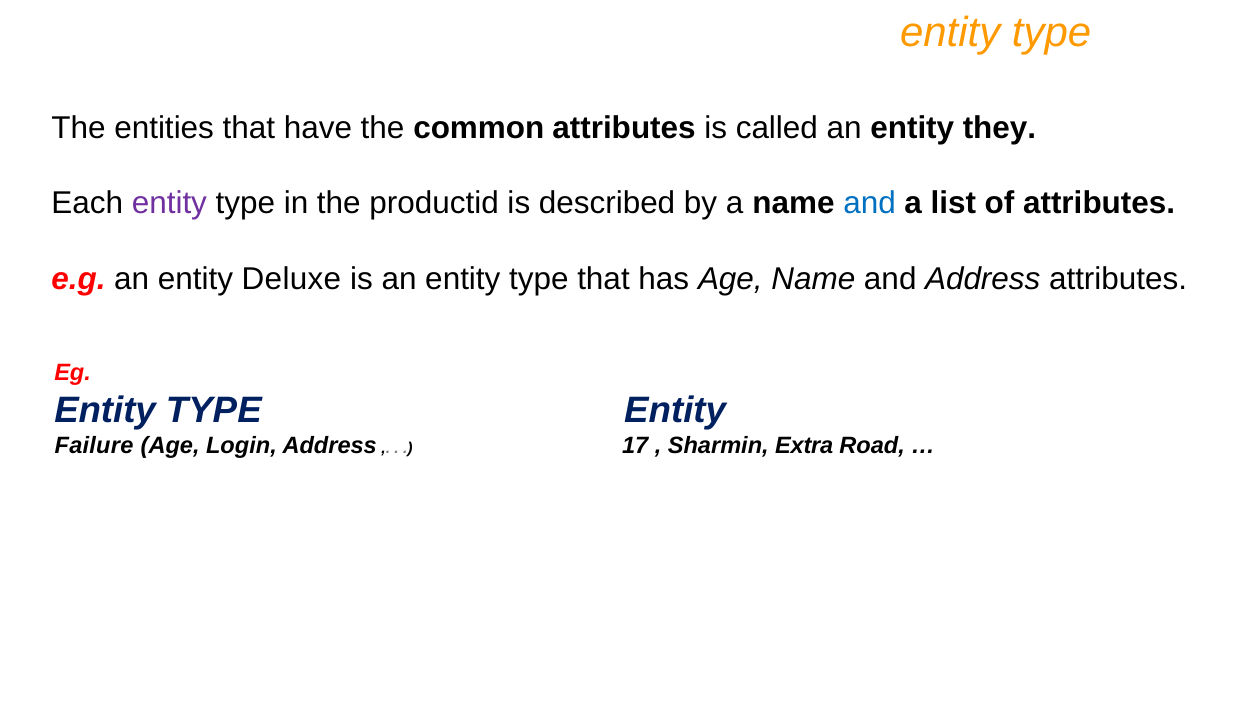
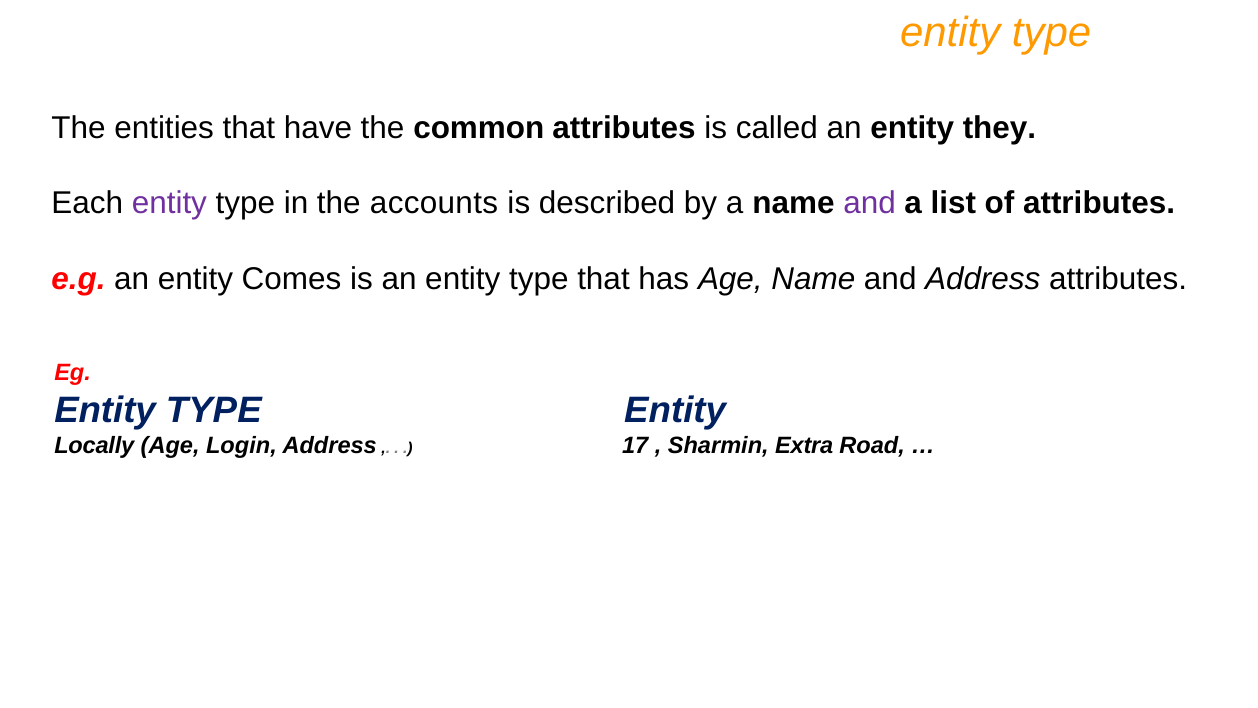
productid: productid -> accounts
and at (870, 203) colour: blue -> purple
Deluxe: Deluxe -> Comes
Failure: Failure -> Locally
